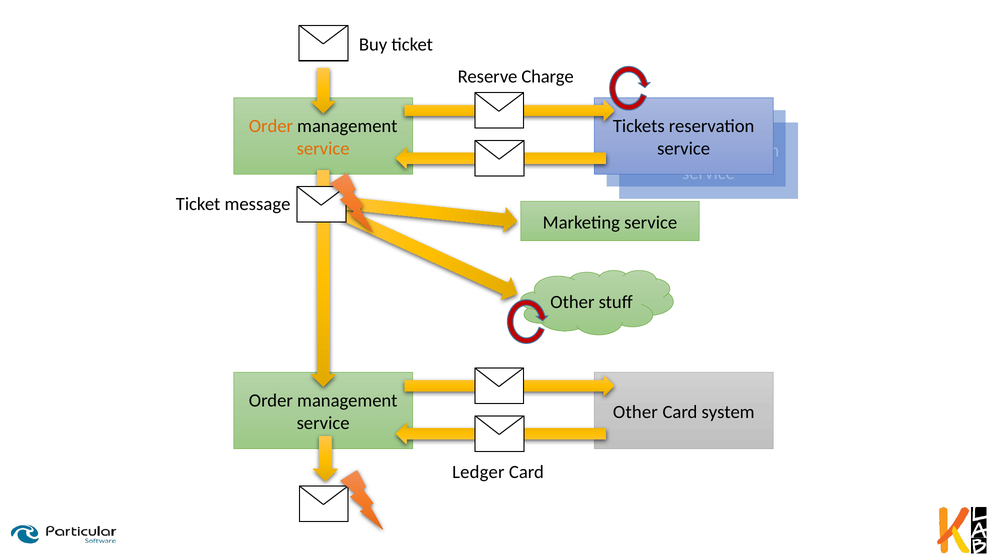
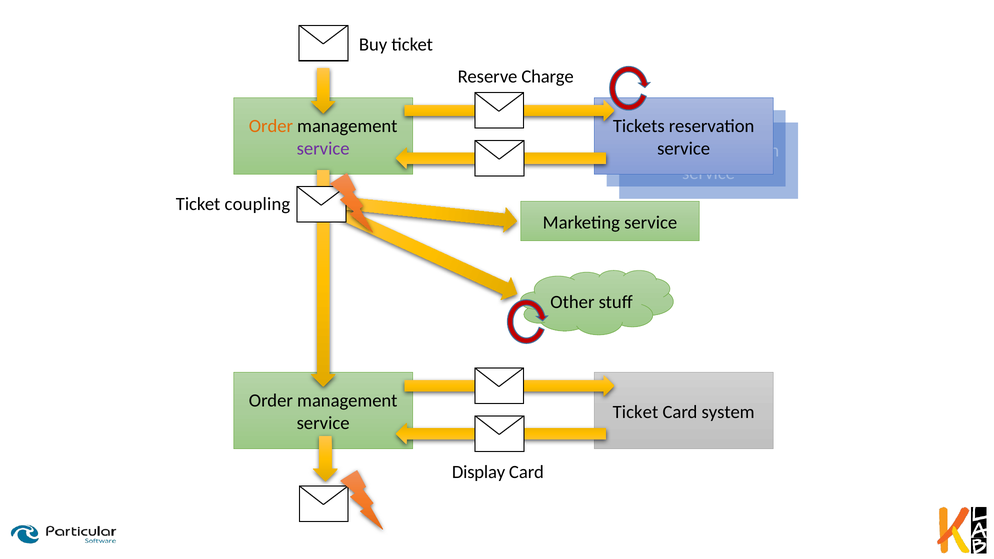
service at (323, 148) colour: orange -> purple
message: message -> coupling
Other at (635, 412): Other -> Ticket
Ledger: Ledger -> Display
